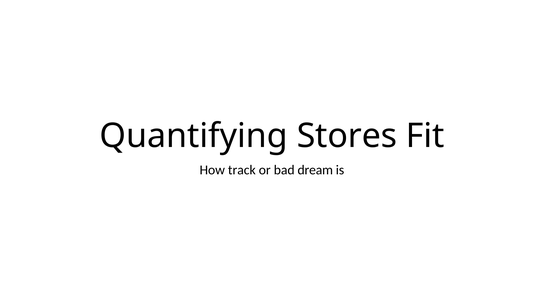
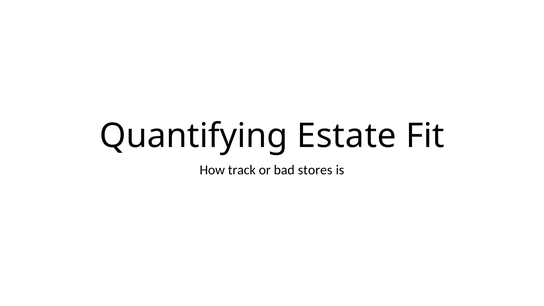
Stores: Stores -> Estate
dream: dream -> stores
